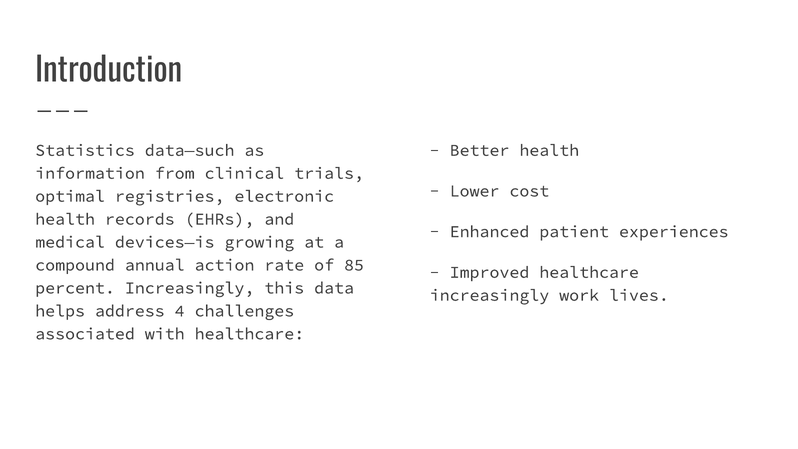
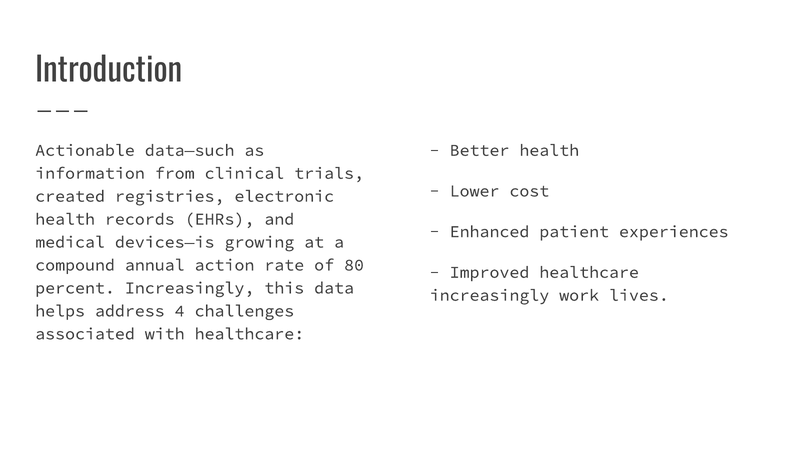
Statistics: Statistics -> Actionable
optimal: optimal -> created
85: 85 -> 80
